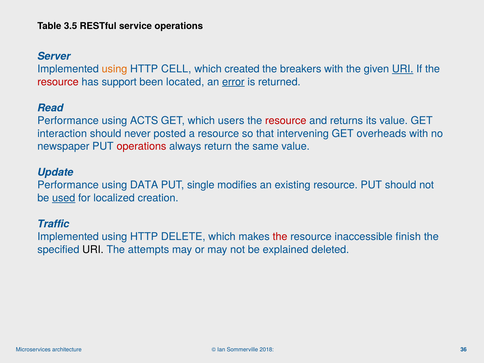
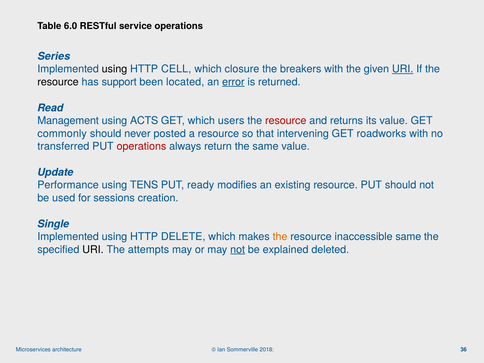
3.5: 3.5 -> 6.0
Server: Server -> Series
using at (114, 69) colour: orange -> black
created: created -> closure
resource at (58, 82) colour: red -> black
Performance at (68, 121): Performance -> Management
interaction: interaction -> commonly
overheads: overheads -> roadworks
newspaper: newspaper -> transferred
DATA: DATA -> TENS
single: single -> ready
used underline: present -> none
localized: localized -> sessions
Traffic: Traffic -> Single
the at (280, 237) colour: red -> orange
inaccessible finish: finish -> same
not at (238, 250) underline: none -> present
